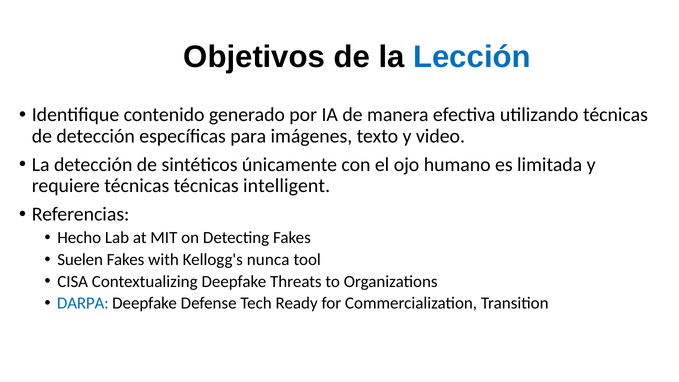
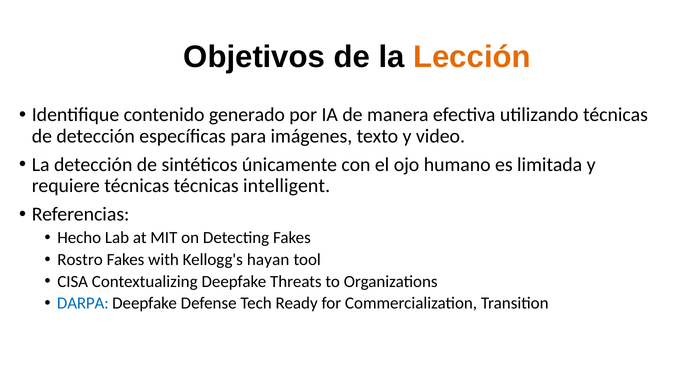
Lección colour: blue -> orange
Suelen: Suelen -> Rostro
nunca: nunca -> hayan
